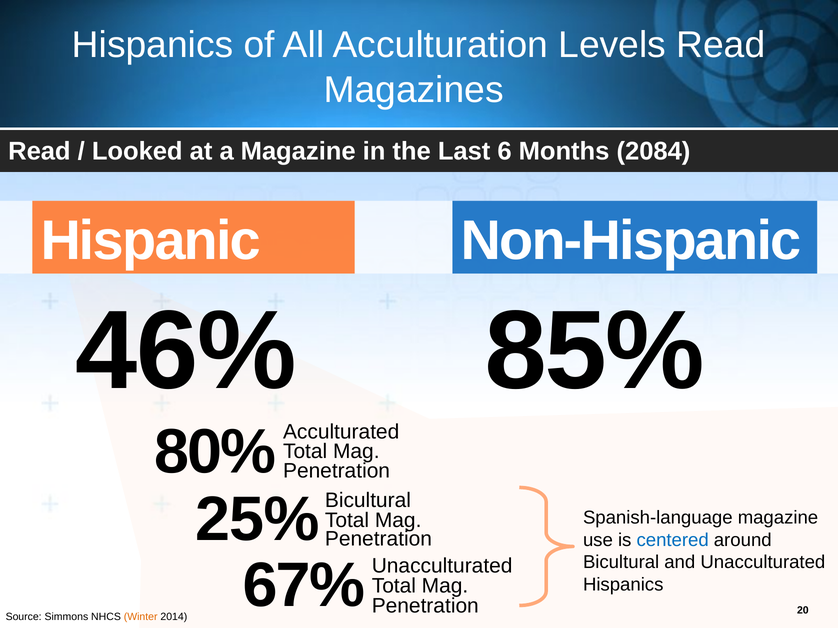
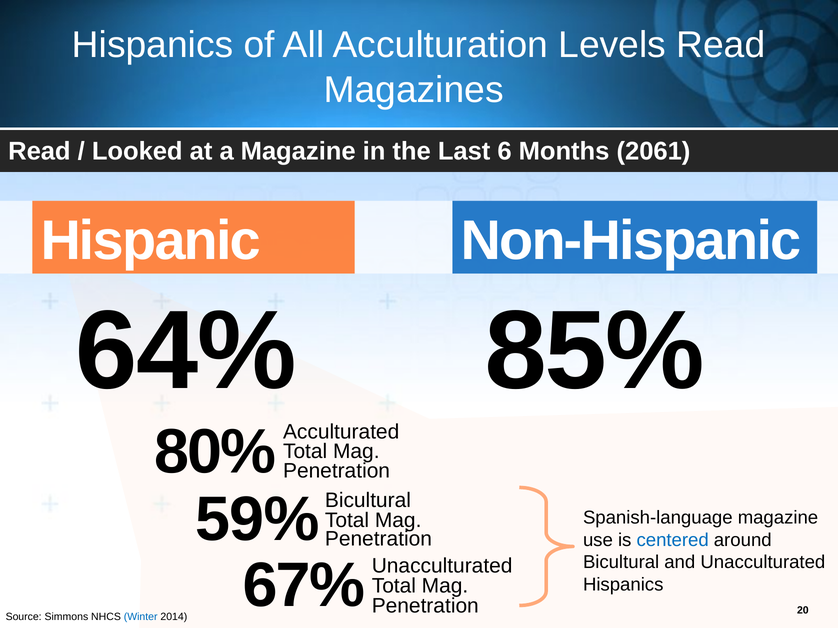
2084: 2084 -> 2061
46%: 46% -> 64%
25%: 25% -> 59%
Winter colour: orange -> blue
